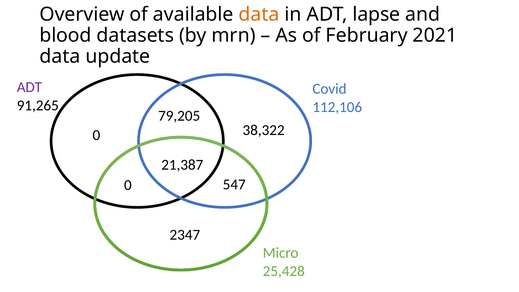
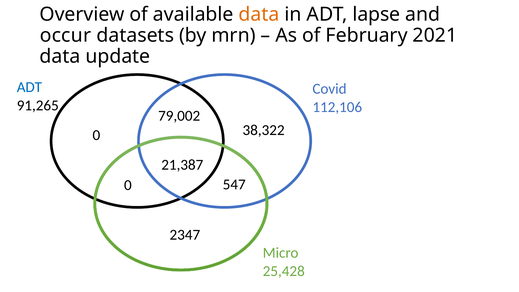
blood: blood -> occur
ADT at (29, 87) colour: purple -> blue
79,205: 79,205 -> 79,002
